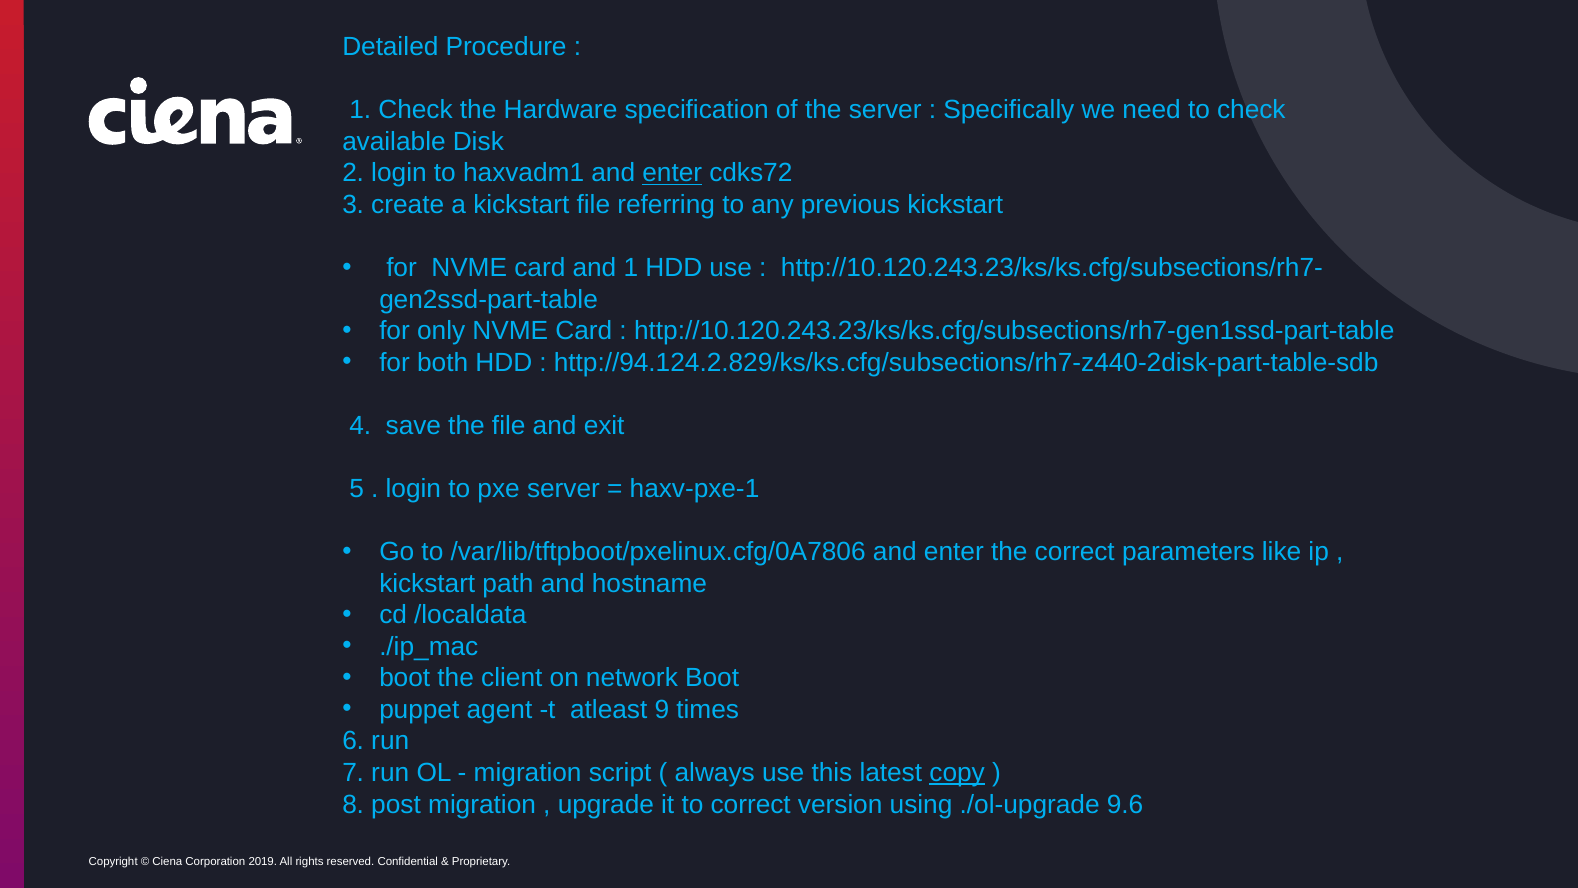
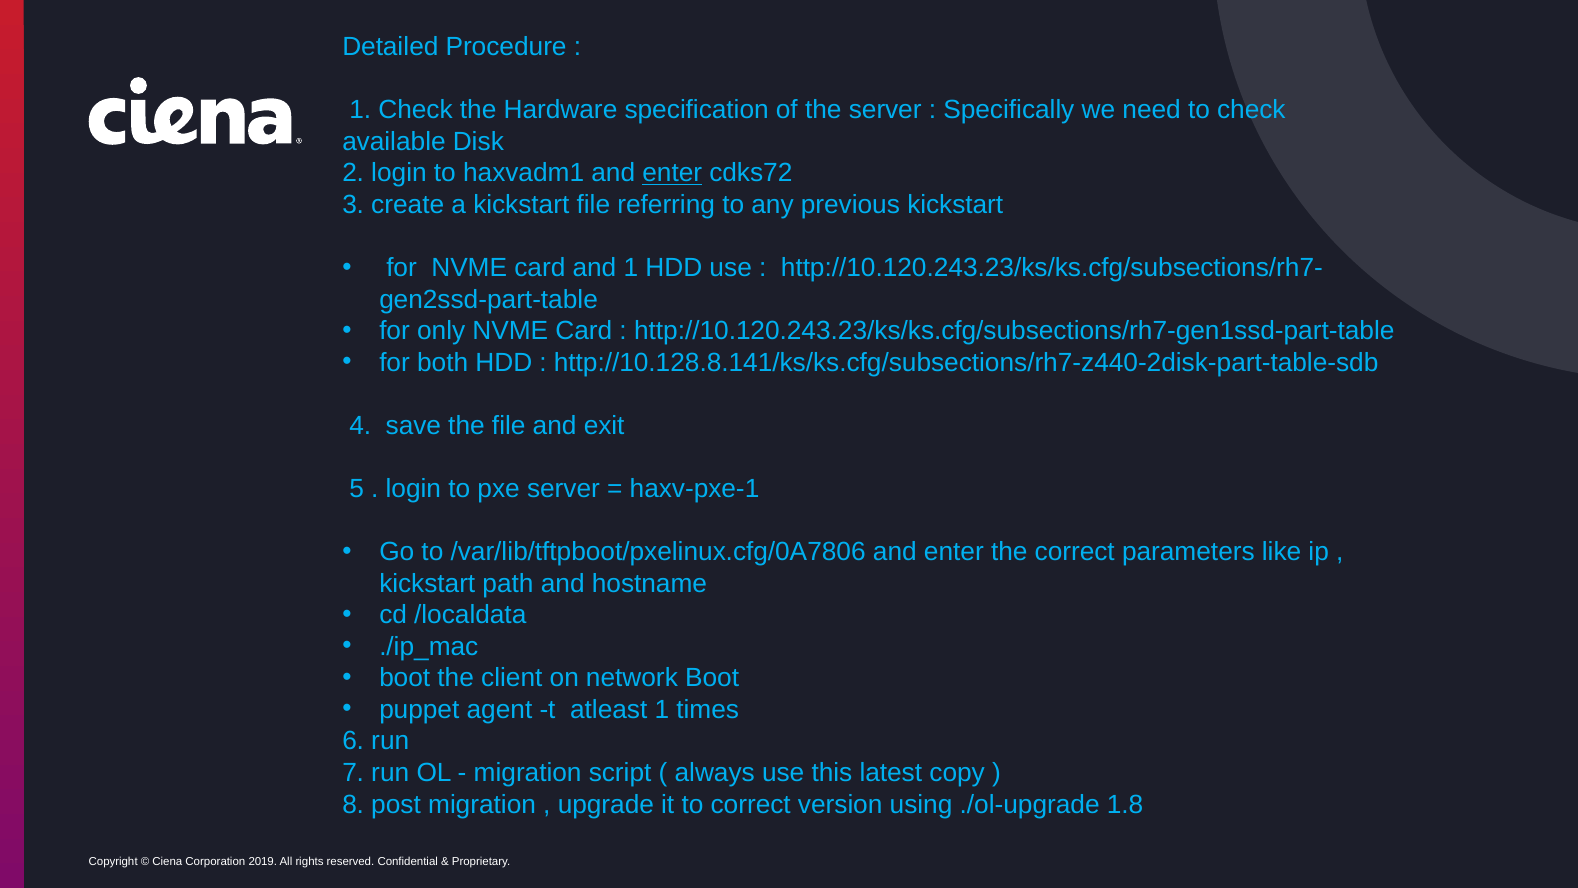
http://94.124.2.829/ks/ks.cfg/subsections/rh7-z440-2disk-part-table-sdb: http://94.124.2.829/ks/ks.cfg/subsections/rh7-z440-2disk-part-table-sdb -> http://10.128.8.141/ks/ks.cfg/subsections/rh7-z440-2disk-part-table-sdb
atleast 9: 9 -> 1
copy underline: present -> none
9.6: 9.6 -> 1.8
